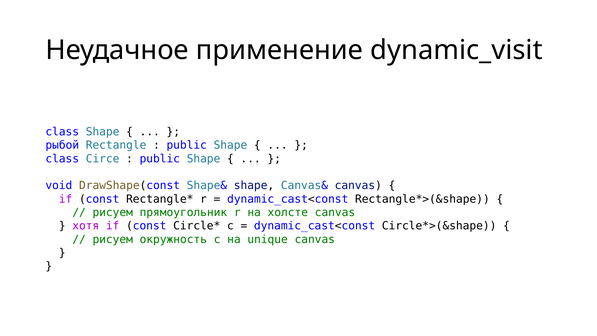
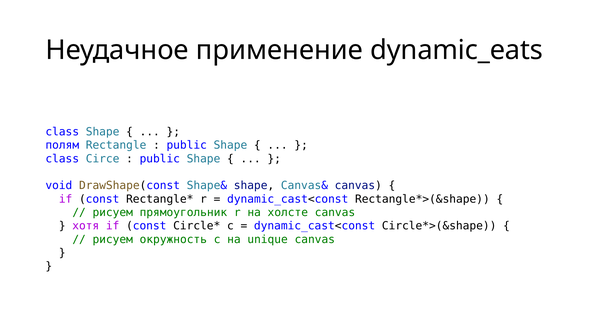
dynamic_visit: dynamic_visit -> dynamic_eats
рыбой: рыбой -> полям
